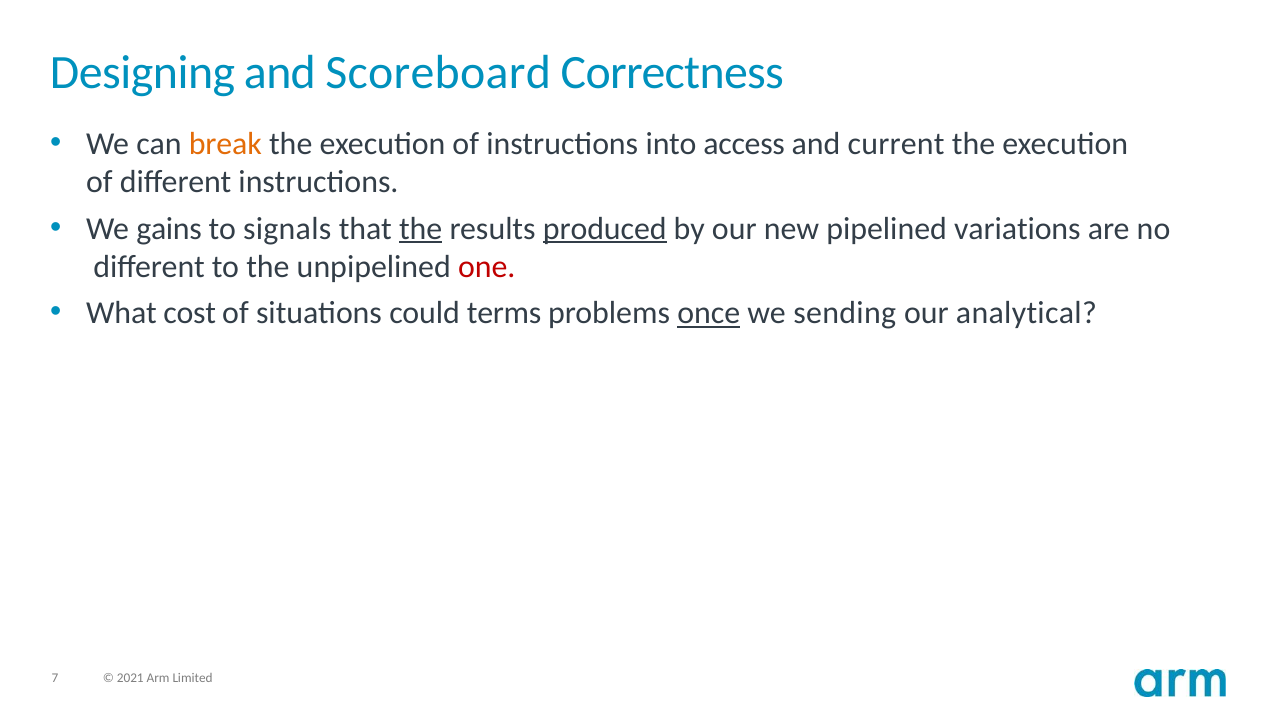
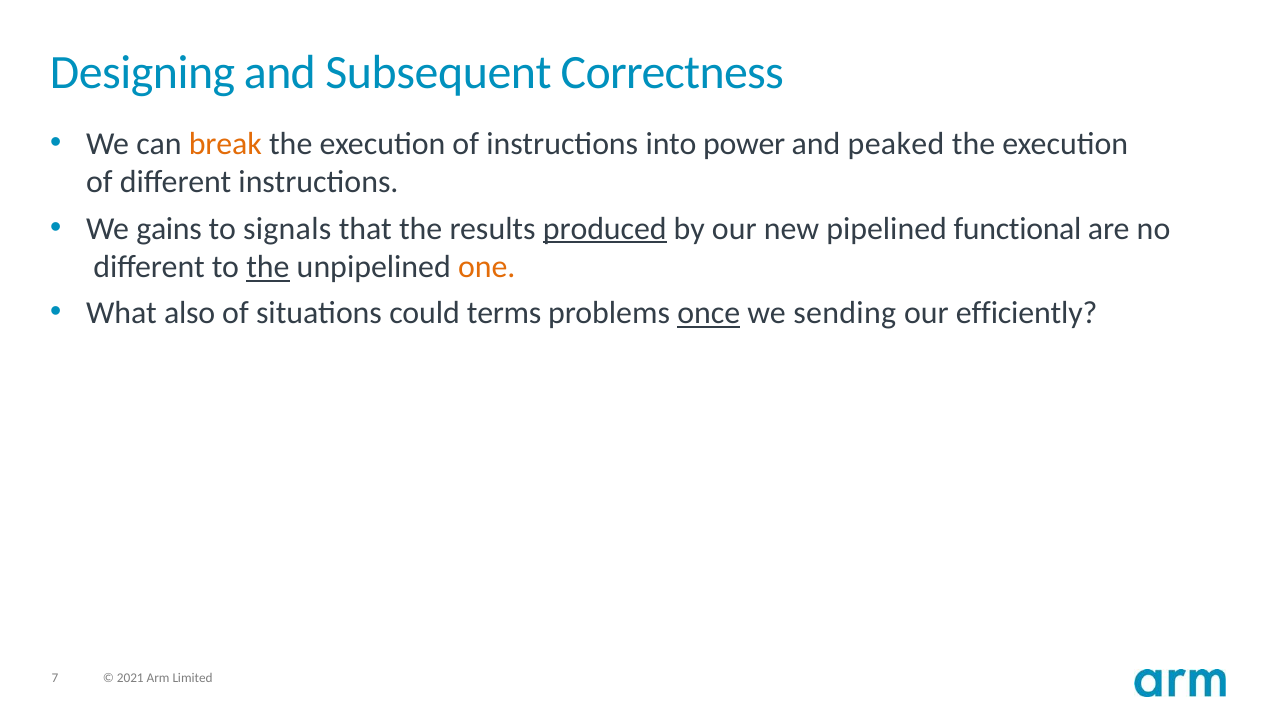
Scoreboard: Scoreboard -> Subsequent
access: access -> power
current: current -> peaked
the at (421, 228) underline: present -> none
variations: variations -> functional
the at (268, 267) underline: none -> present
one colour: red -> orange
cost: cost -> also
analytical: analytical -> efficiently
